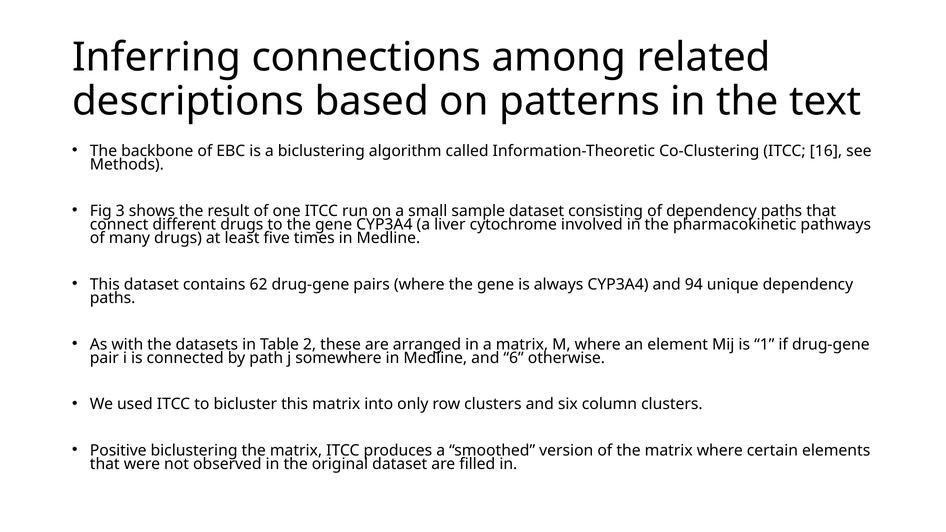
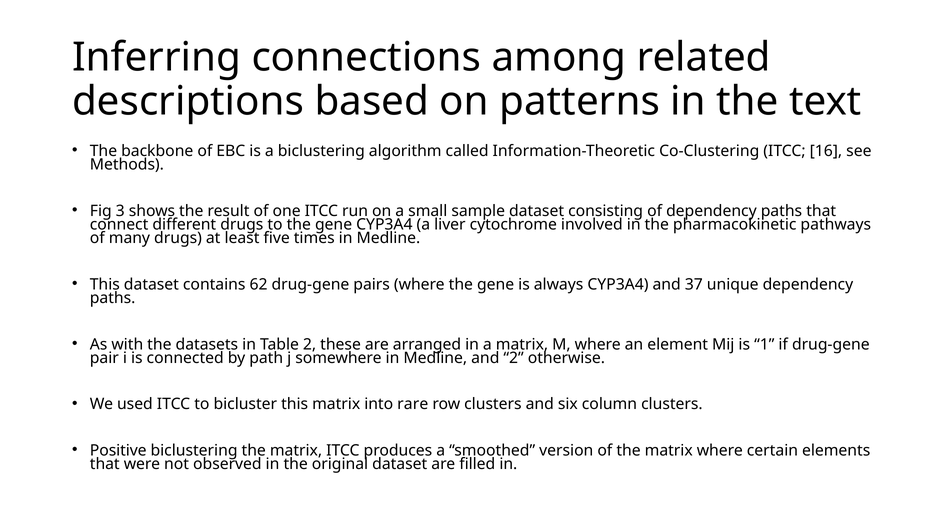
94: 94 -> 37
and 6: 6 -> 2
only: only -> rare
